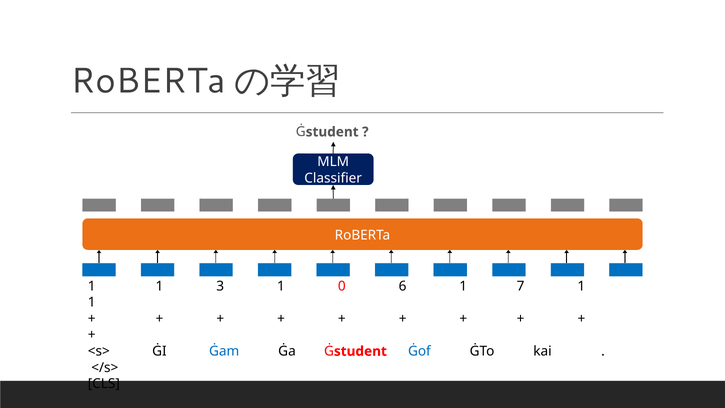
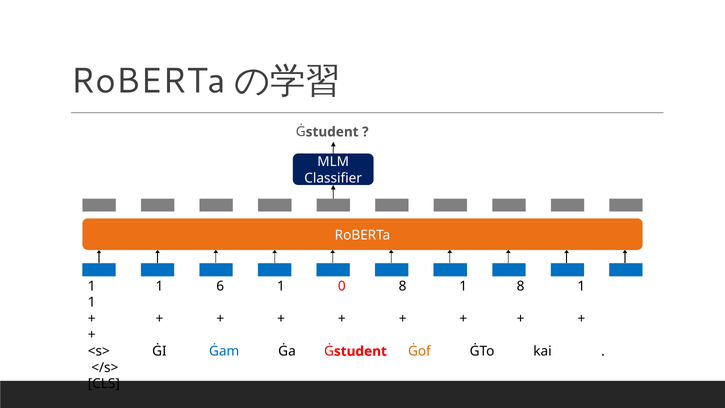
3: 3 -> 6
0 6: 6 -> 8
1 7: 7 -> 8
Ġof colour: blue -> orange
